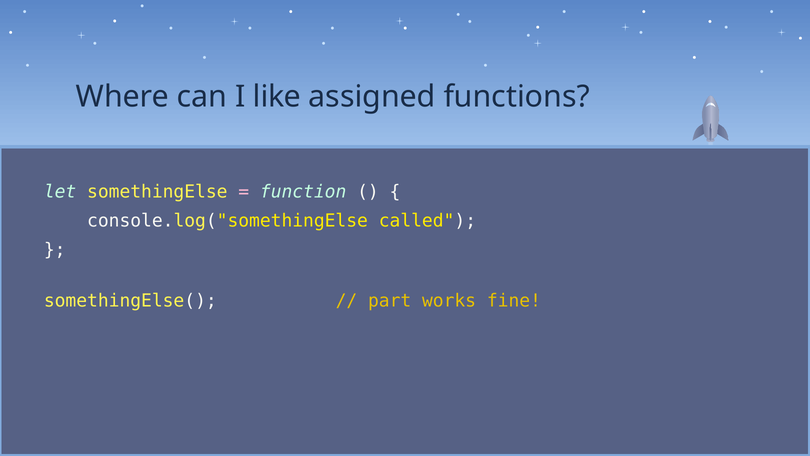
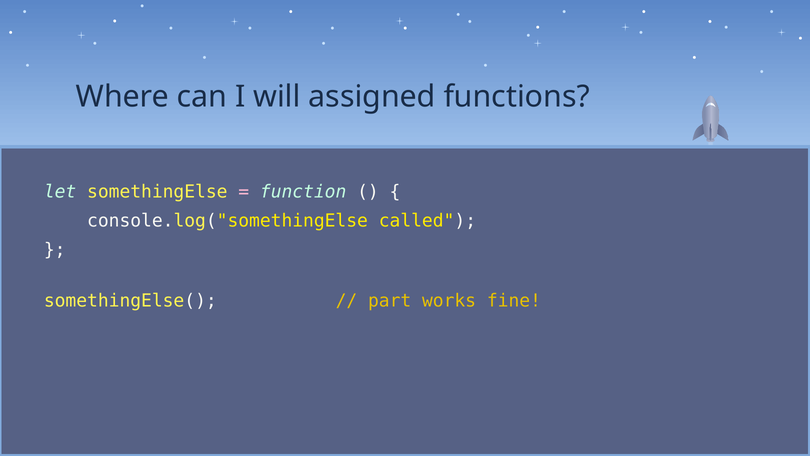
like: like -> will
